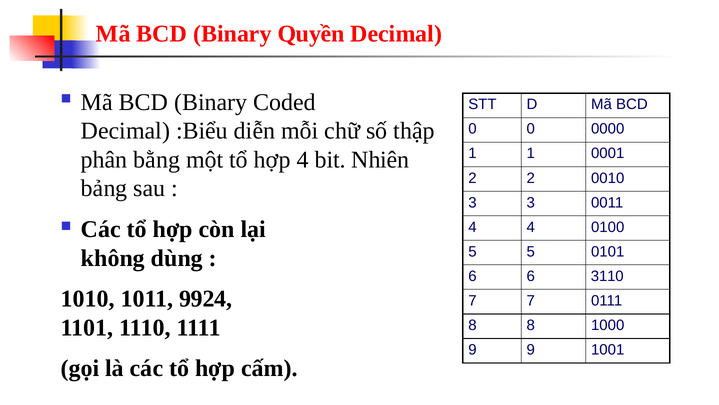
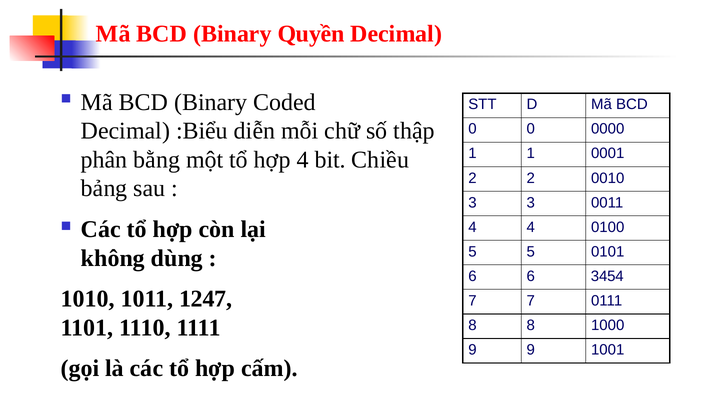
Nhiên: Nhiên -> Chiều
3110: 3110 -> 3454
9924: 9924 -> 1247
